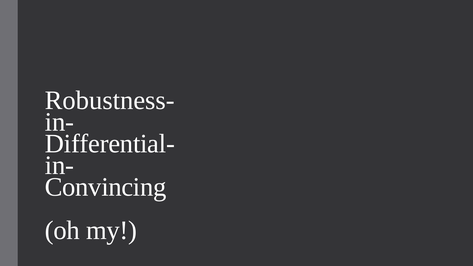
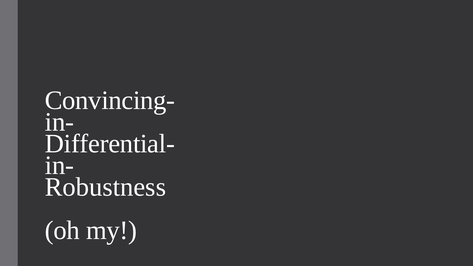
Robustness-: Robustness- -> Convincing-
Convincing: Convincing -> Robustness
